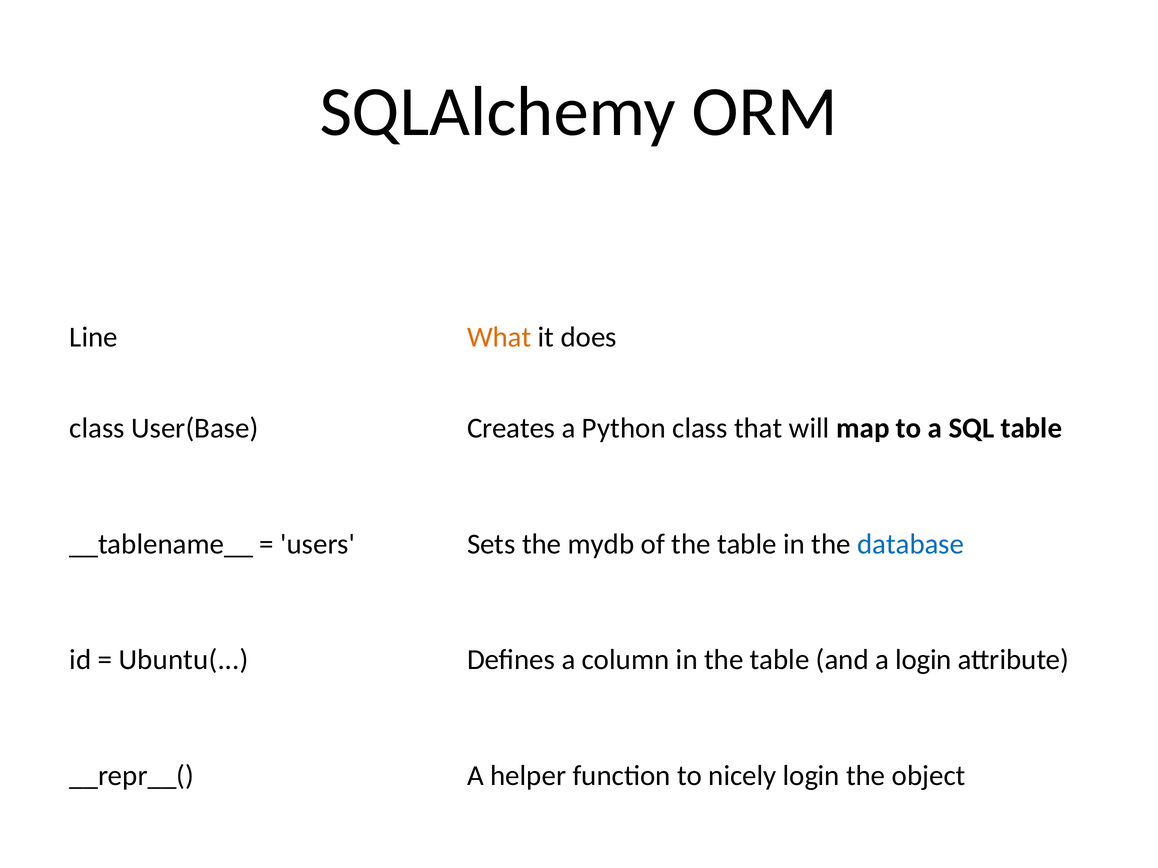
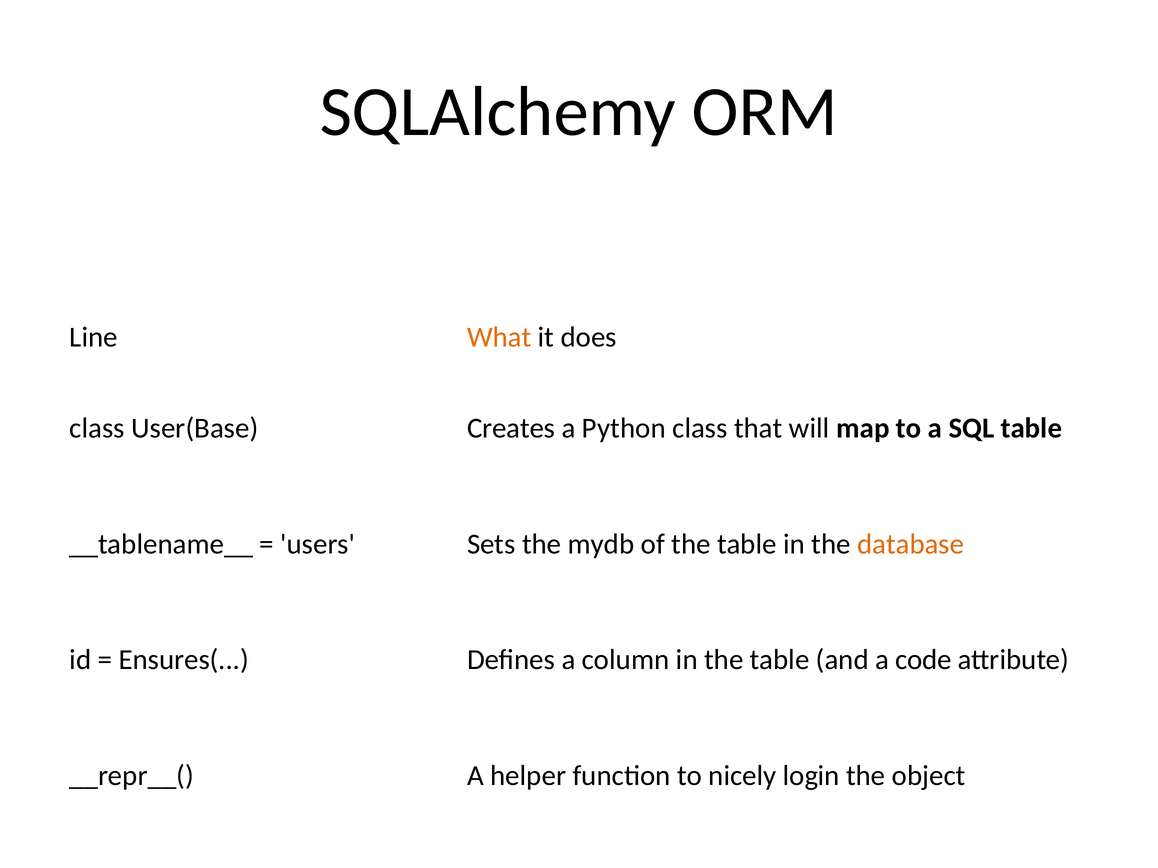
database colour: blue -> orange
Ubuntu(: Ubuntu( -> Ensures(
a login: login -> code
